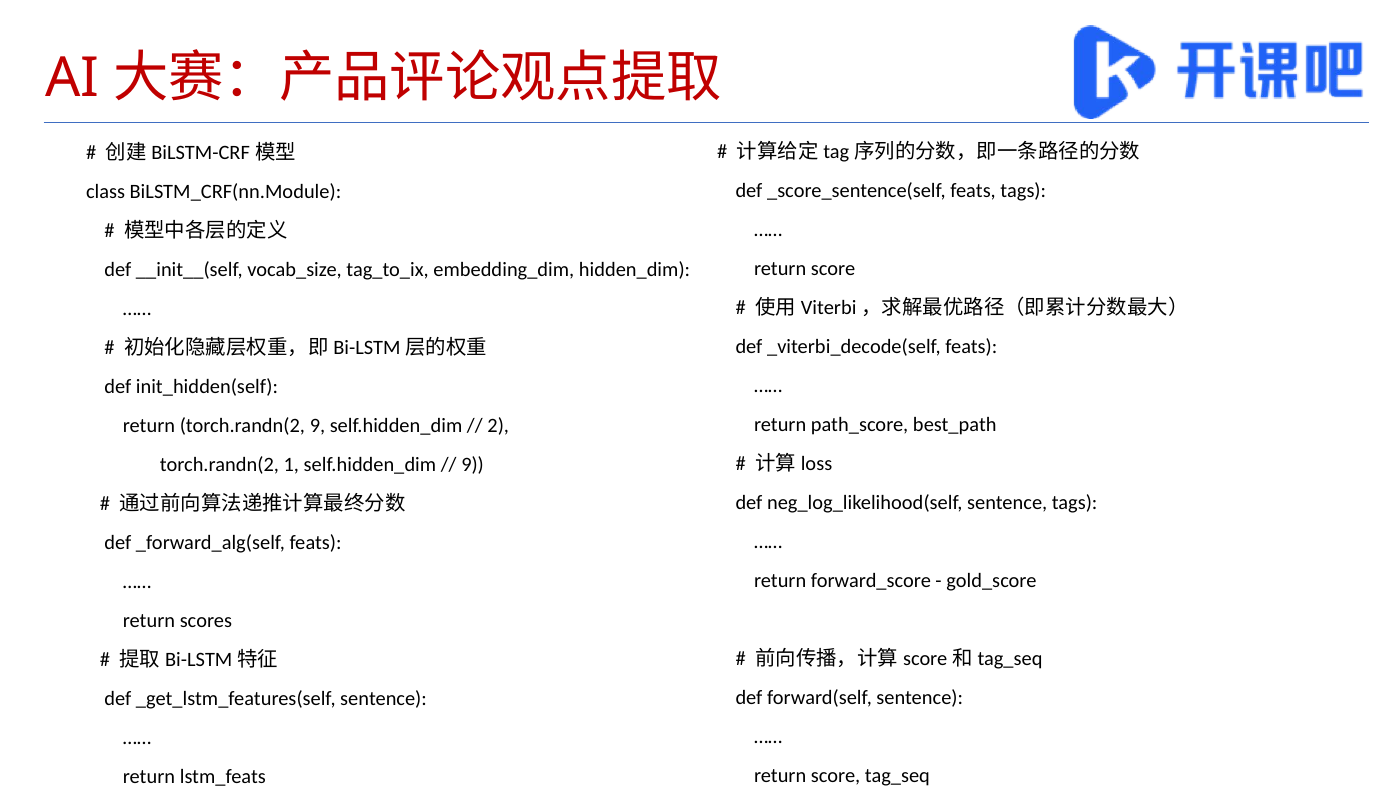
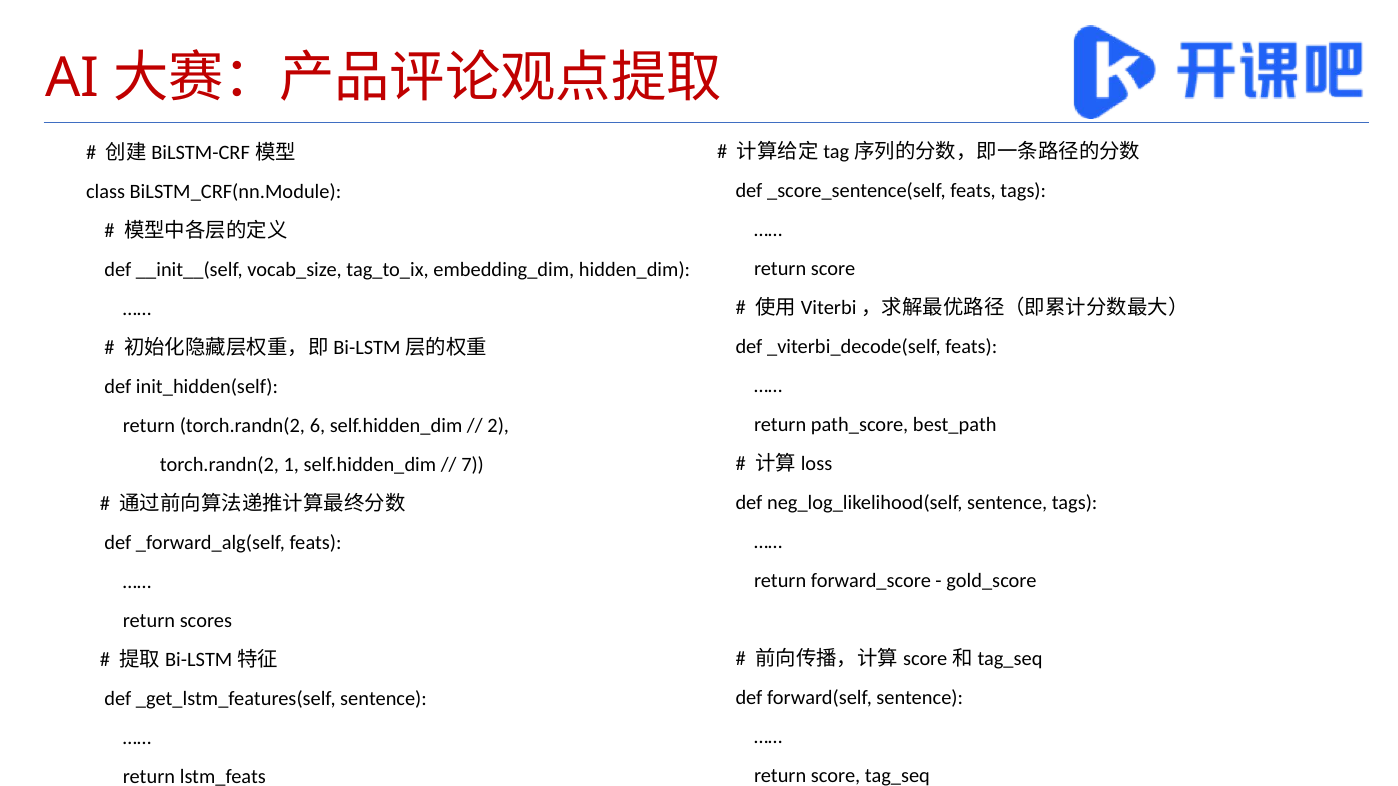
torch.randn(2 9: 9 -> 6
9 at (473, 465): 9 -> 7
